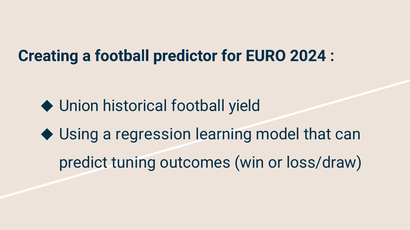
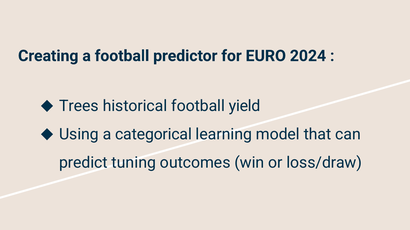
Union: Union -> Trees
regression: regression -> categorical
